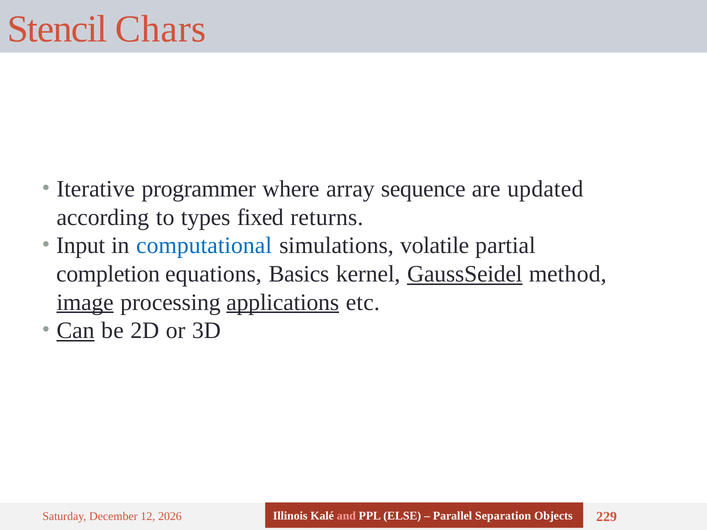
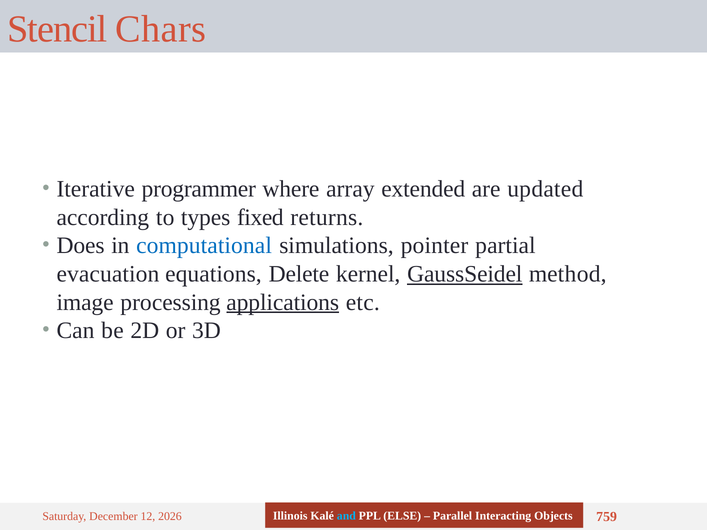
sequence: sequence -> extended
Input: Input -> Does
volatile: volatile -> pointer
completion: completion -> evacuation
Basics: Basics -> Delete
image underline: present -> none
Can underline: present -> none
and colour: pink -> light blue
Separation: Separation -> Interacting
229: 229 -> 759
